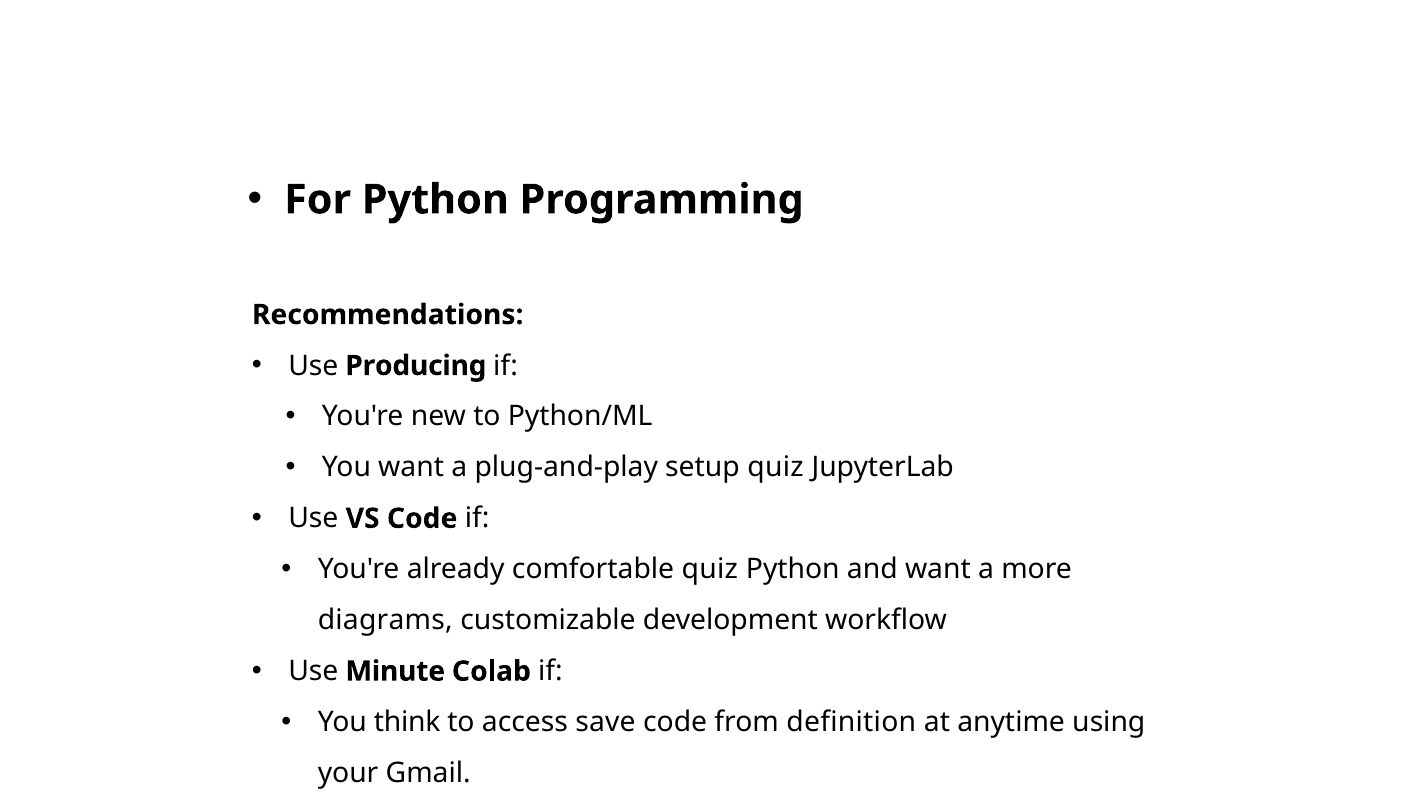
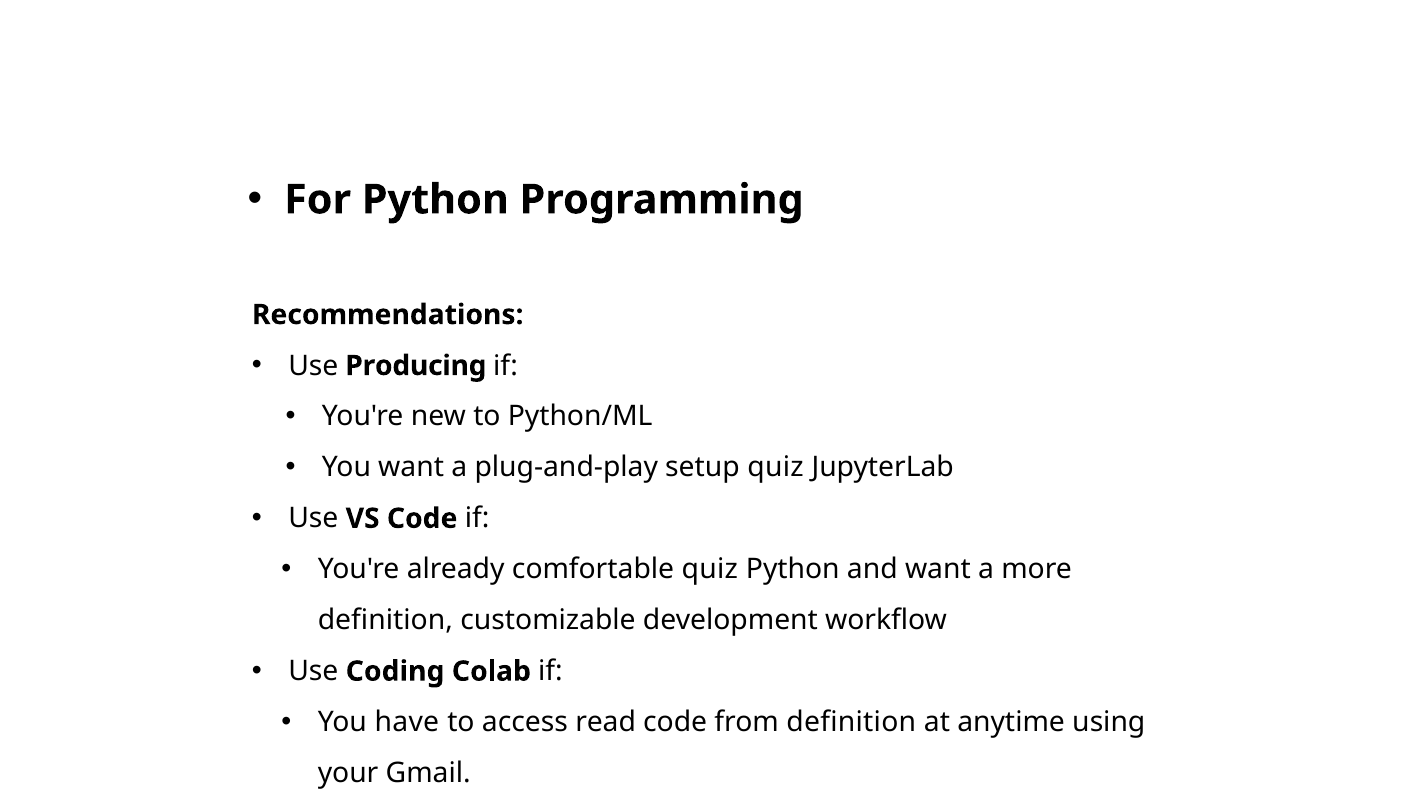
diagrams at (385, 620): diagrams -> definition
Minute: Minute -> Coding
think: think -> have
save: save -> read
